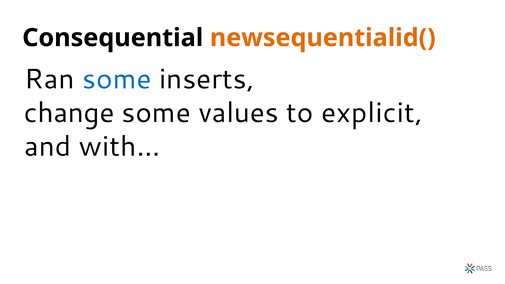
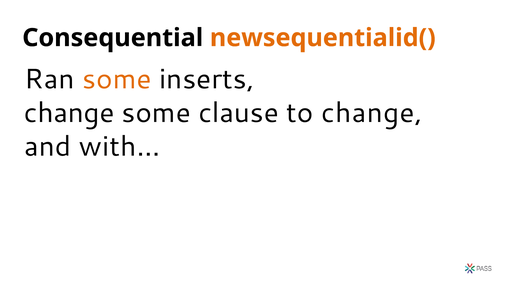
some at (117, 79) colour: blue -> orange
values: values -> clause
to explicit: explicit -> change
